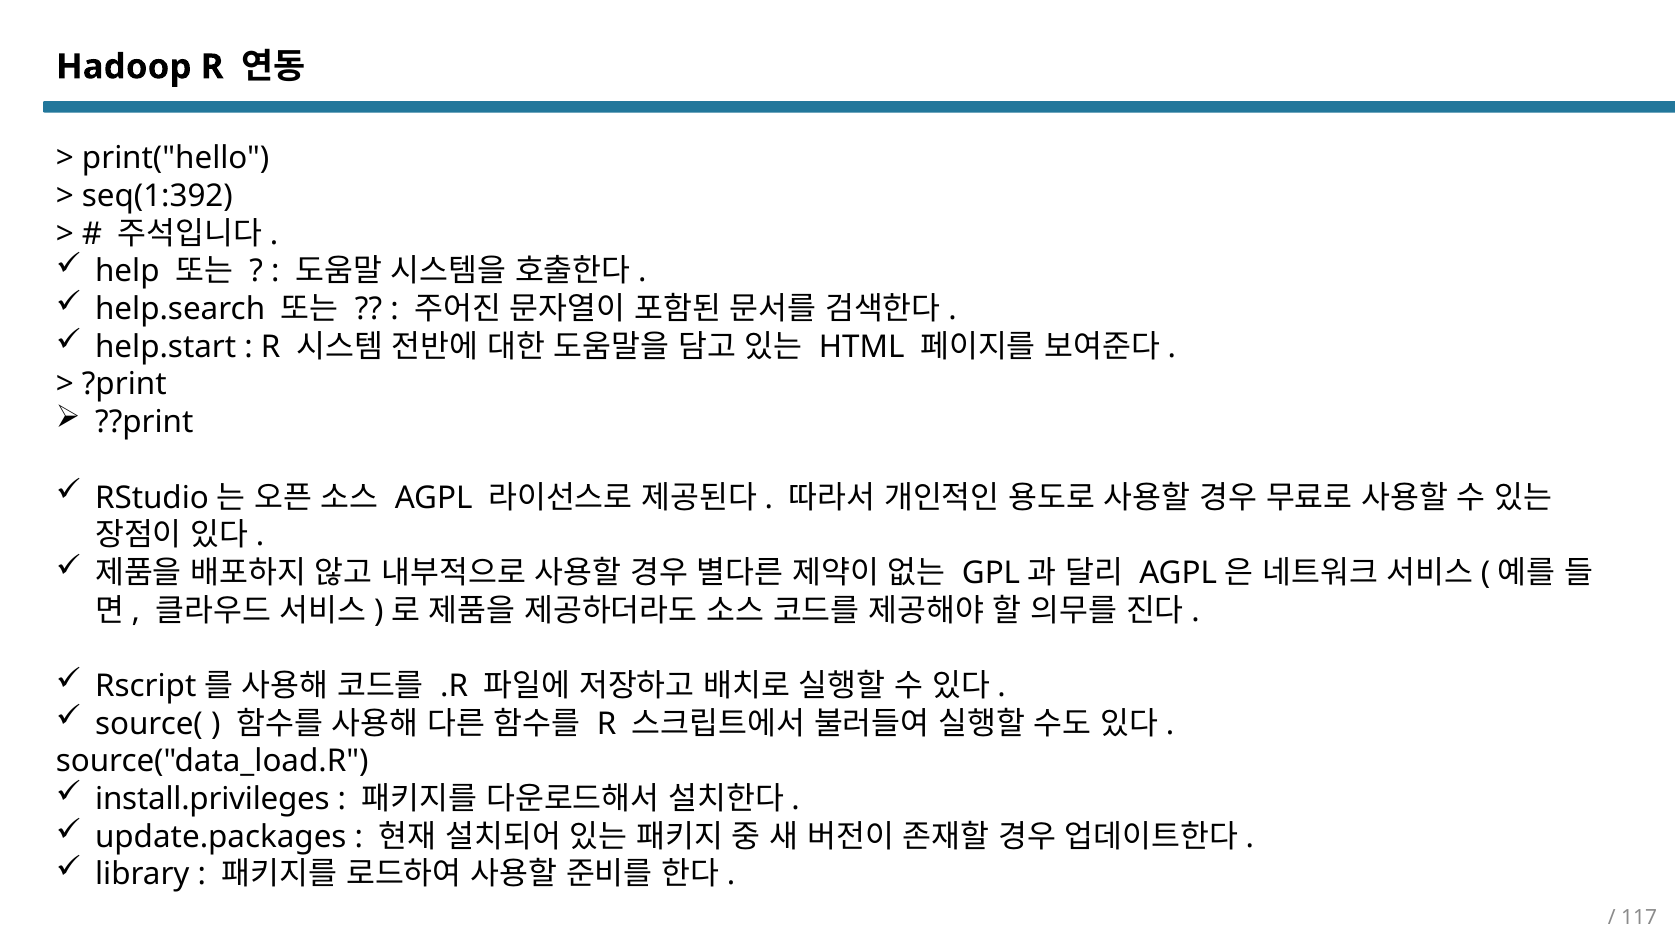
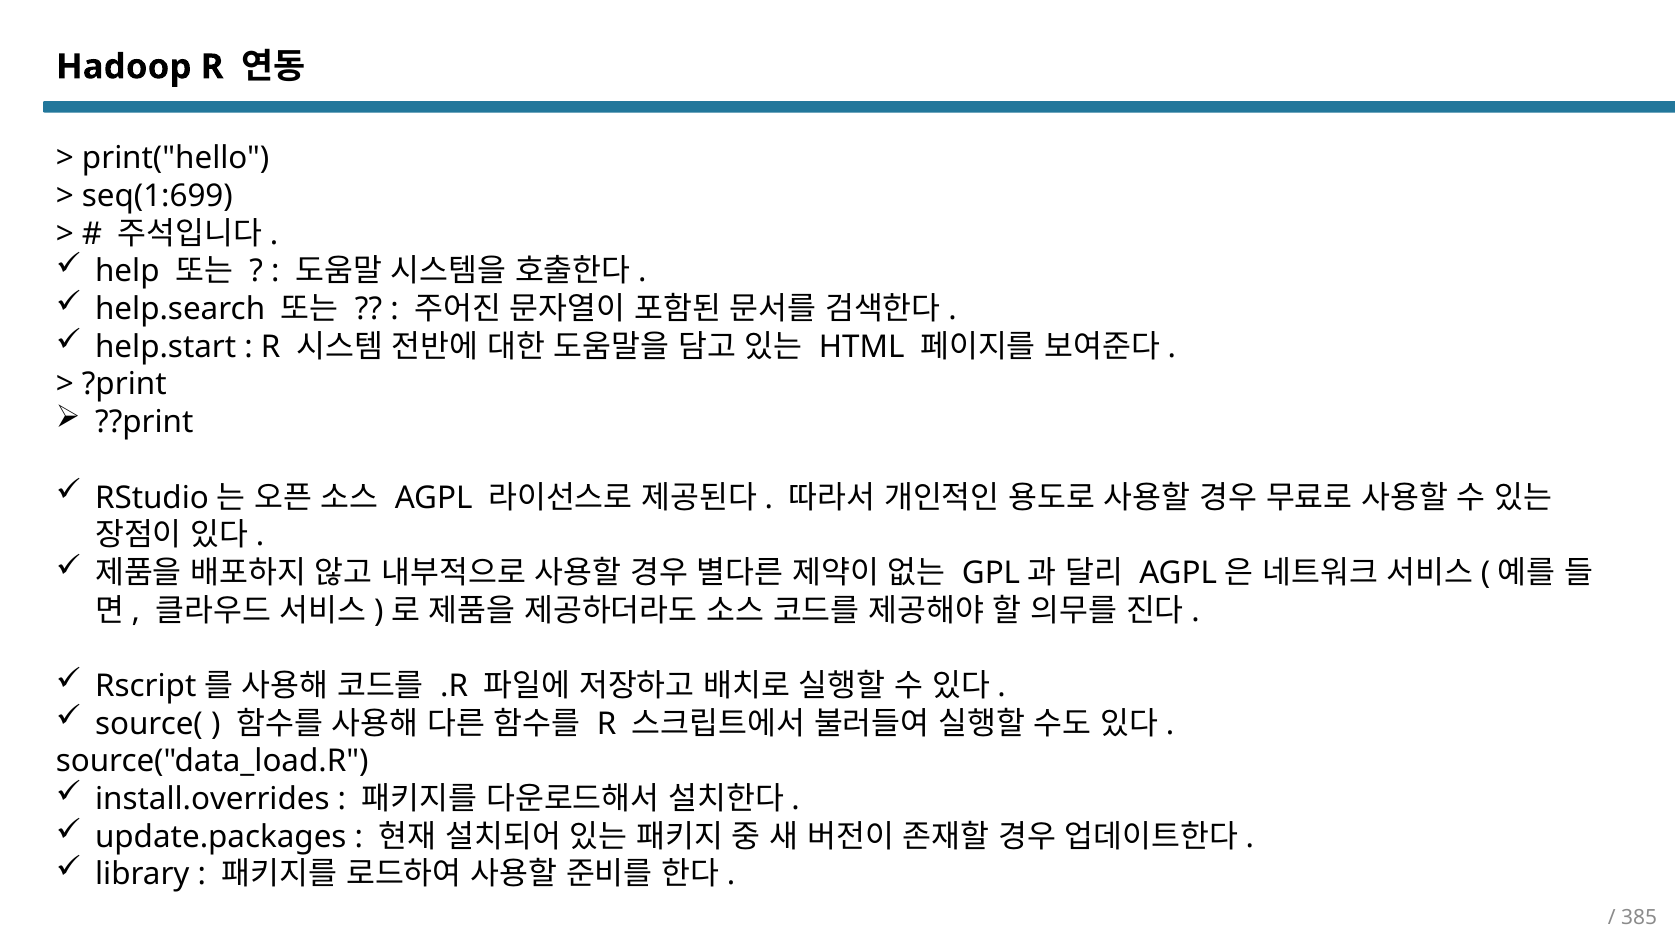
seq(1:392: seq(1:392 -> seq(1:699
install.privileges: install.privileges -> install.overrides
117: 117 -> 385
